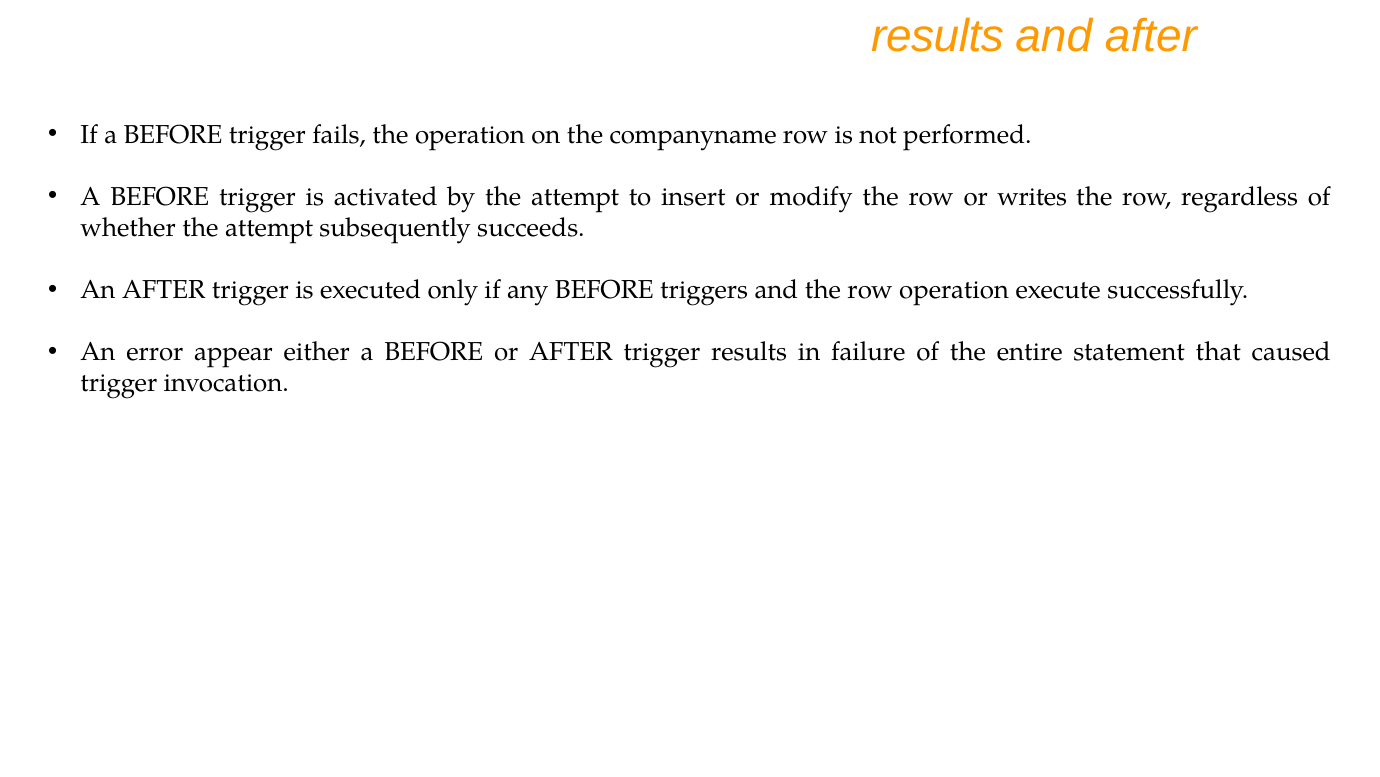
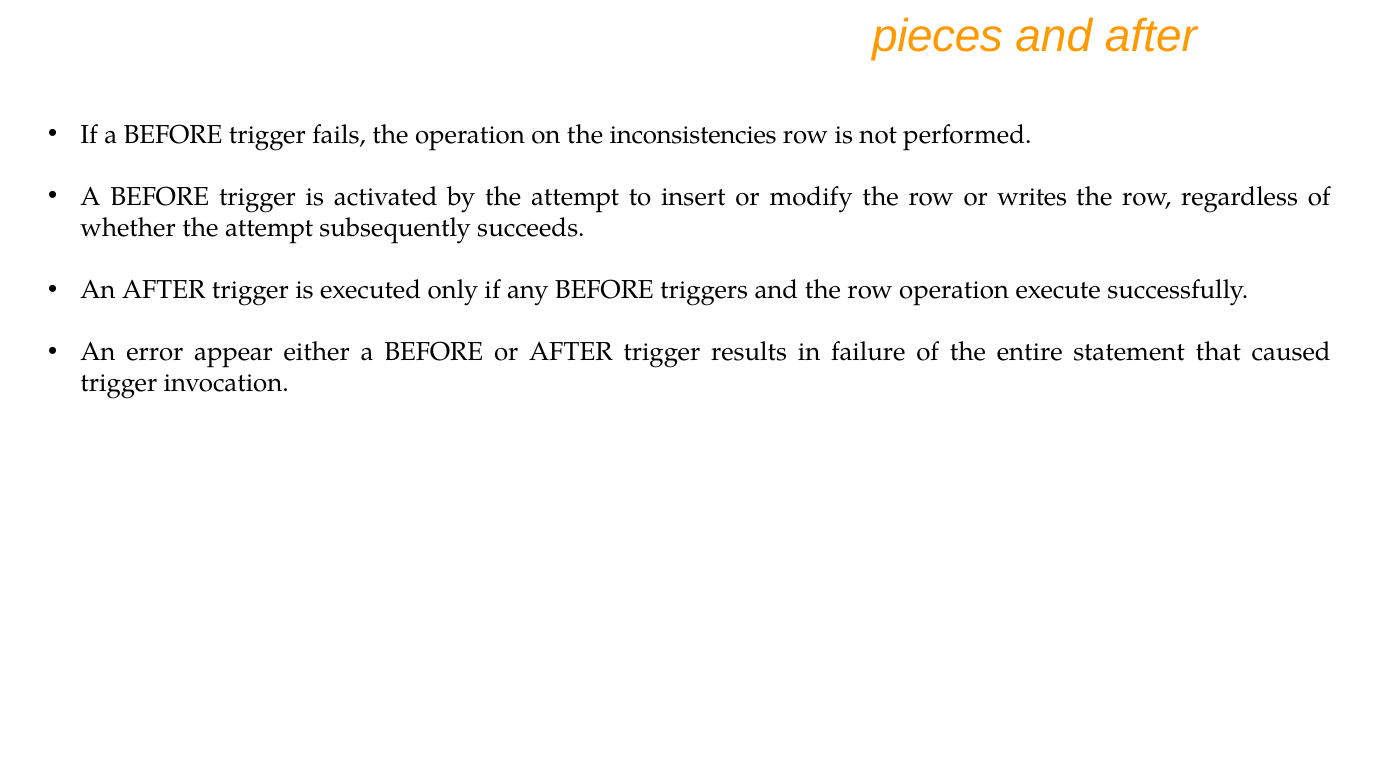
results at (938, 36): results -> pieces
companyname: companyname -> inconsistencies
